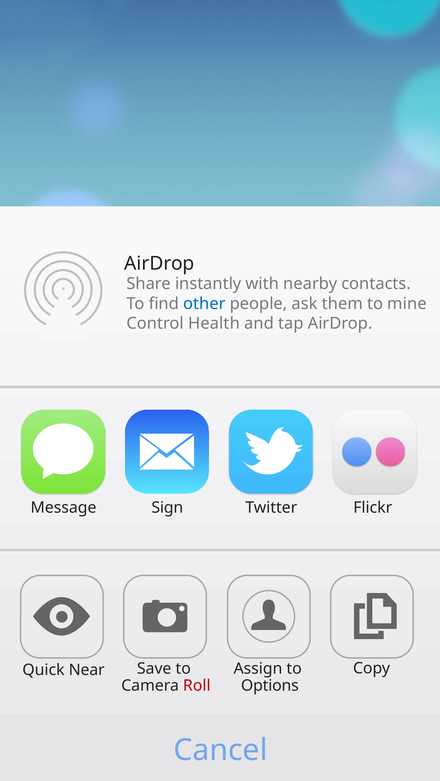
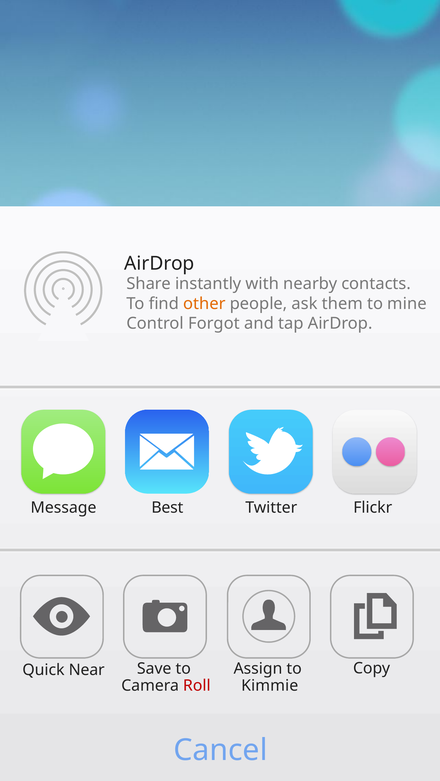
other colour: blue -> orange
Health: Health -> Forgot
Sign: Sign -> Best
Options: Options -> Kimmie
